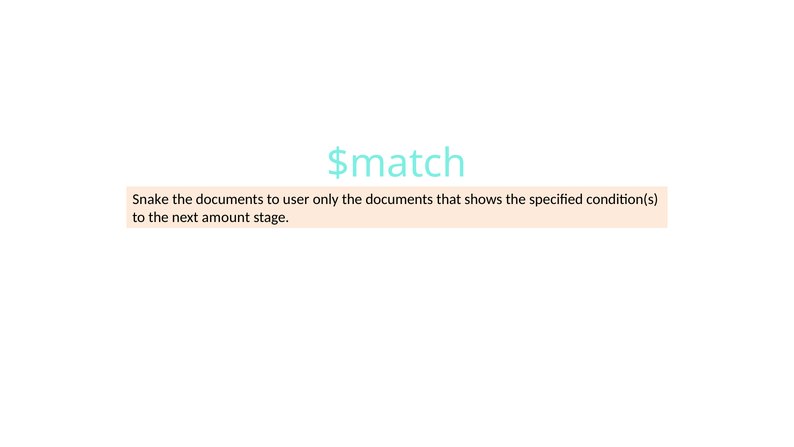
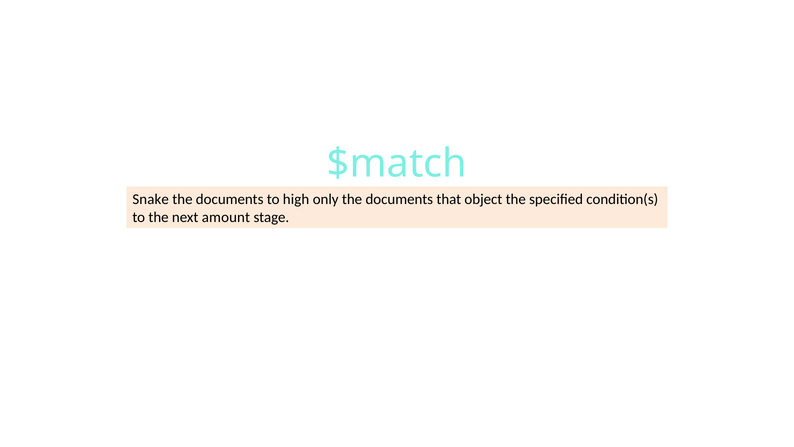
user: user -> high
shows: shows -> object
